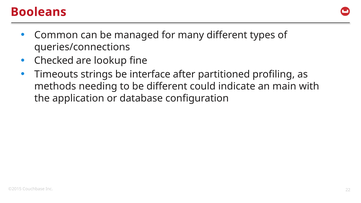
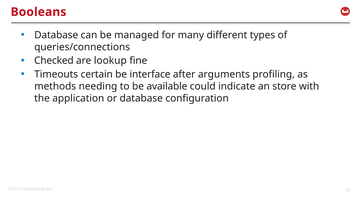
Common at (56, 35): Common -> Database
strings: strings -> certain
partitioned: partitioned -> arguments
be different: different -> available
main: main -> store
